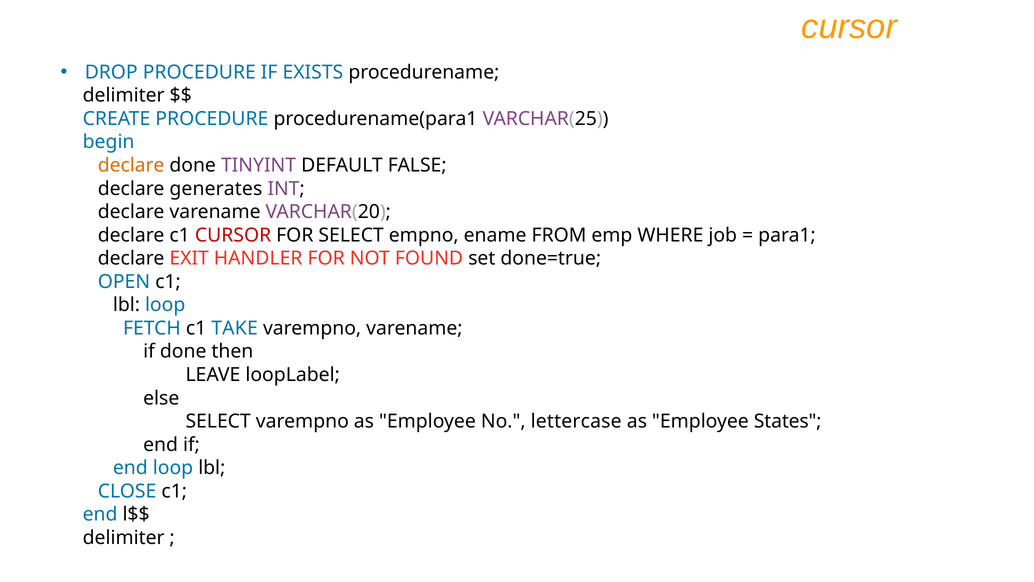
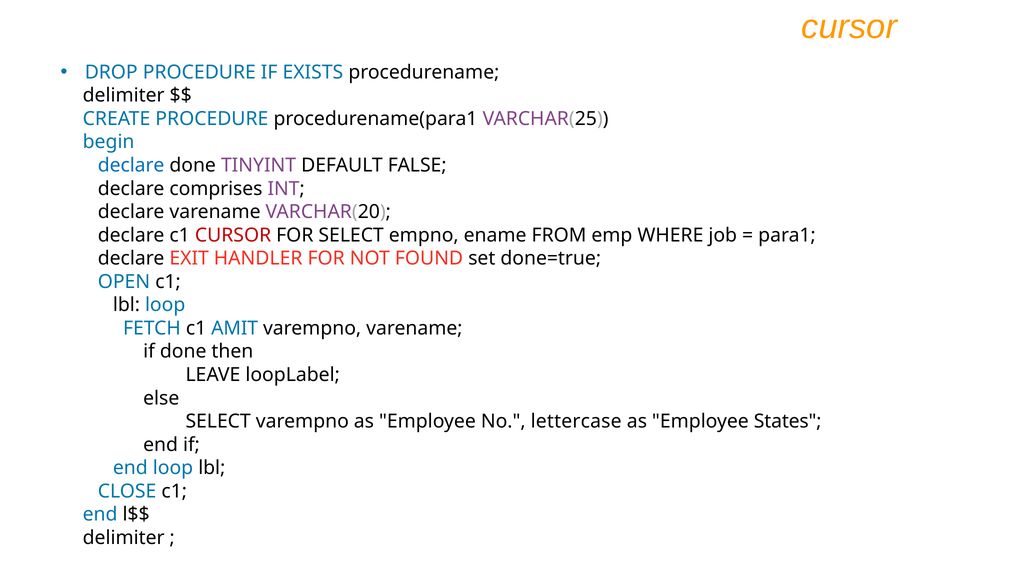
declare at (131, 165) colour: orange -> blue
generates: generates -> comprises
TAKE: TAKE -> AMIT
